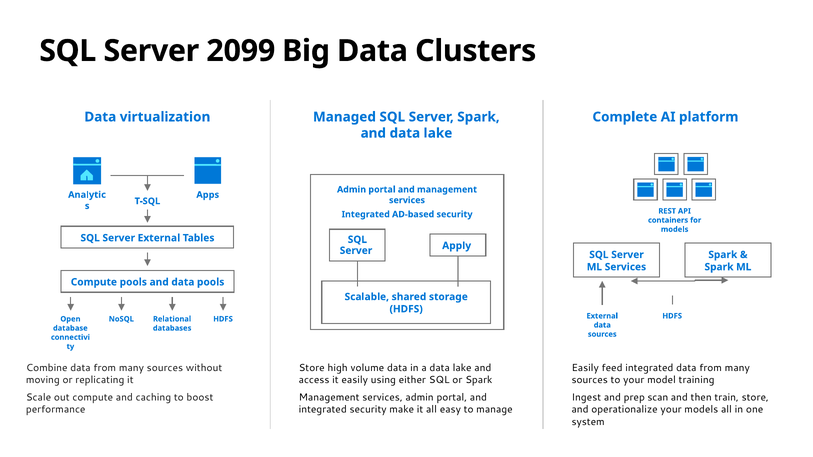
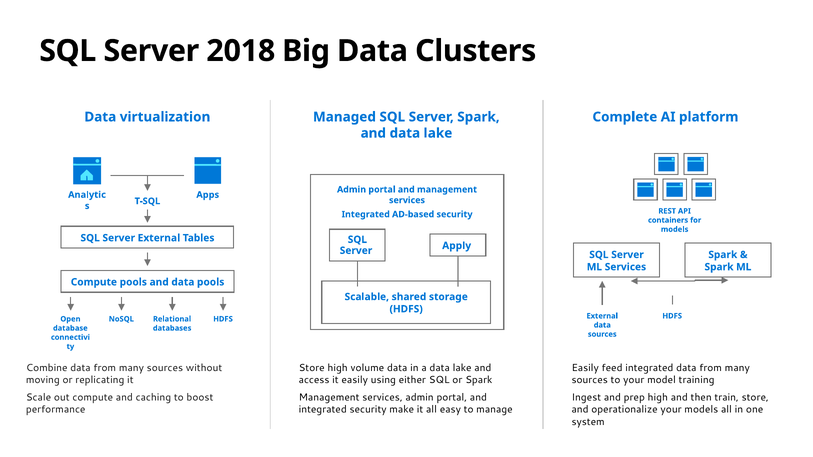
2099: 2099 -> 2018
prep scan: scan -> high
